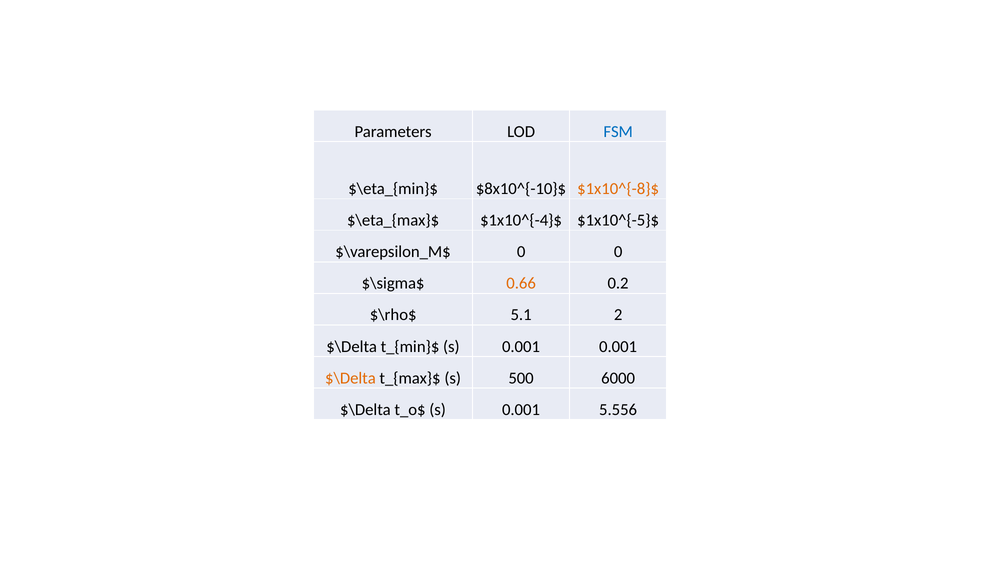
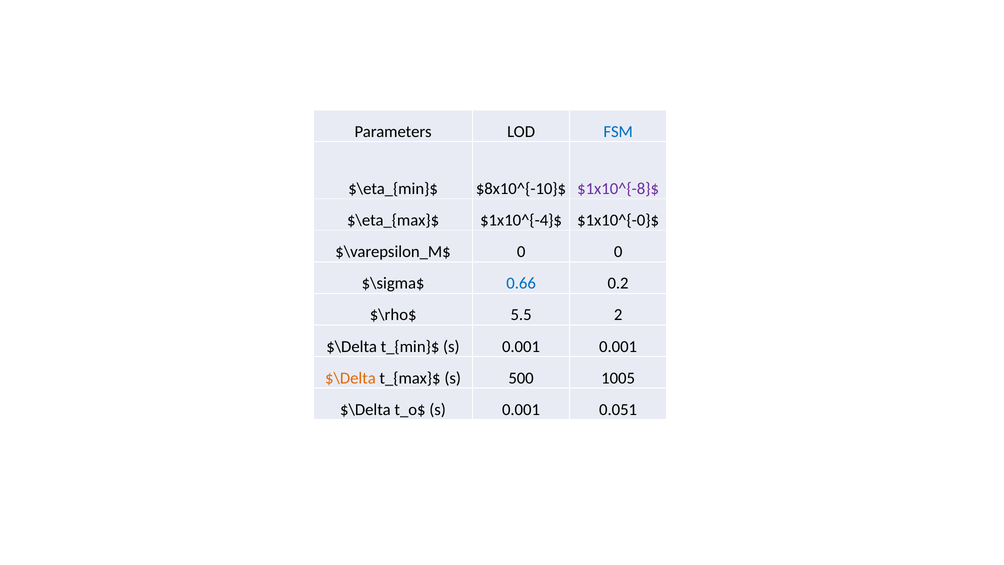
$1x10^{-8}$ colour: orange -> purple
$1x10^{-5}$: $1x10^{-5}$ -> $1x10^{-0}$
0.66 colour: orange -> blue
5.1: 5.1 -> 5.5
6000: 6000 -> 1005
5.556: 5.556 -> 0.051
